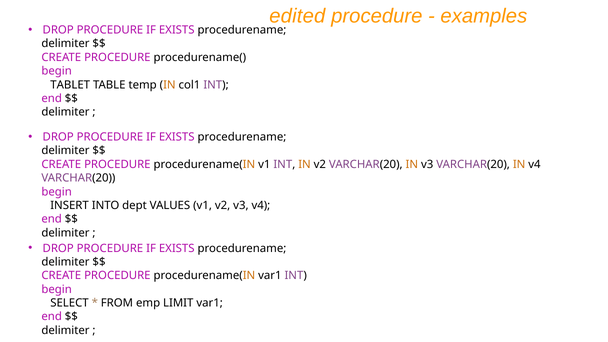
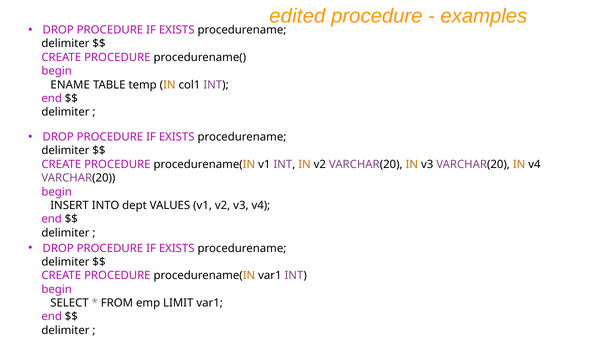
TABLET: TABLET -> ENAME
